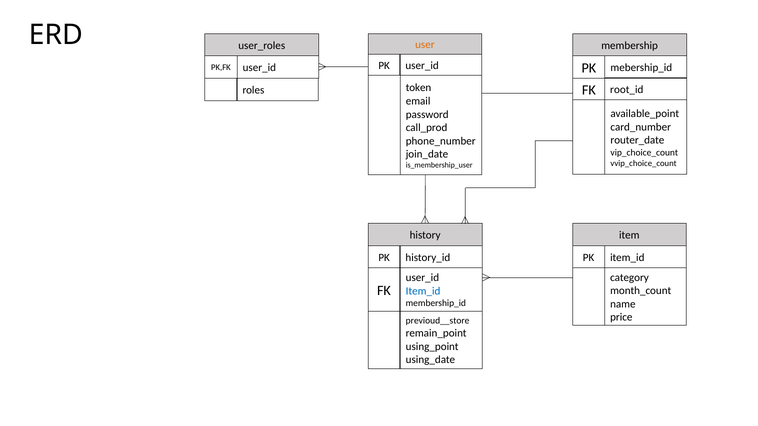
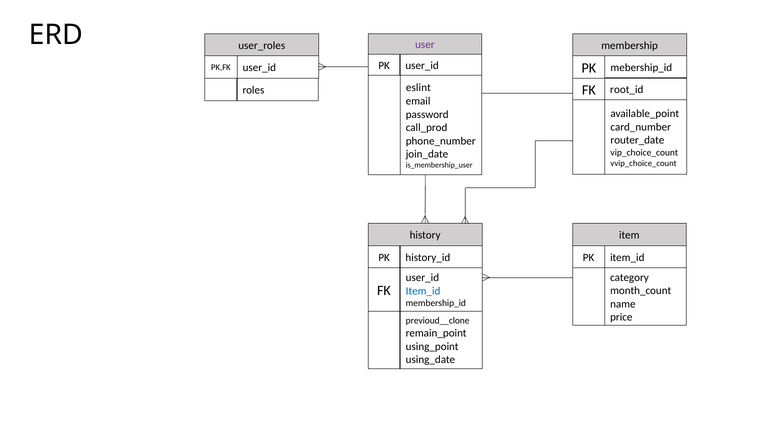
user colour: orange -> purple
token: token -> eslint
previoud__store: previoud__store -> previoud__clone
